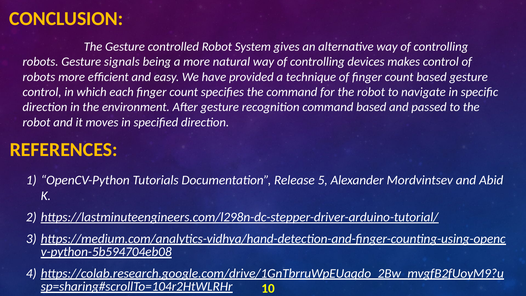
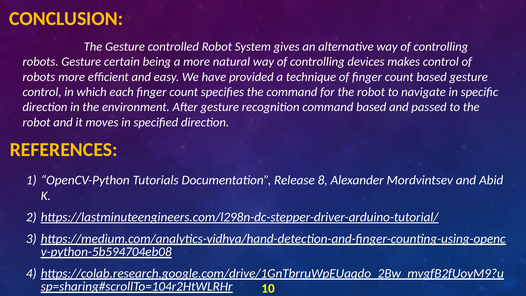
signals: signals -> certain
Release 5: 5 -> 8
